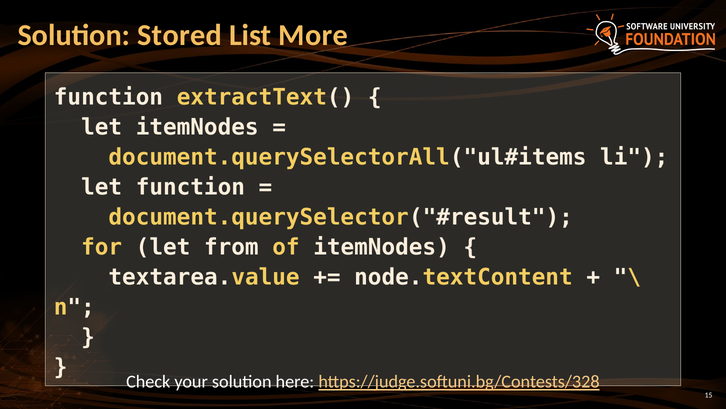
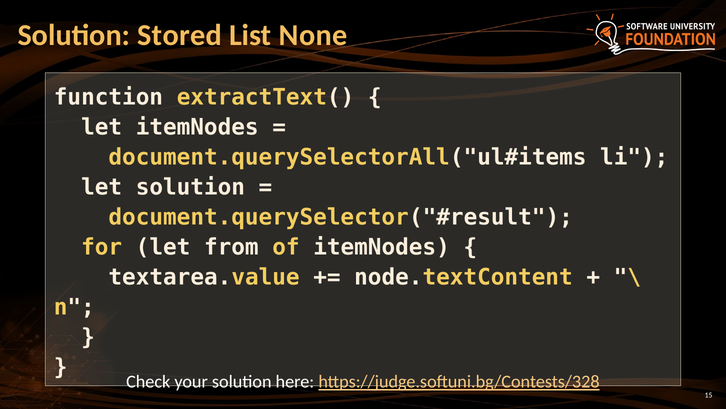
More: More -> None
let function: function -> solution
